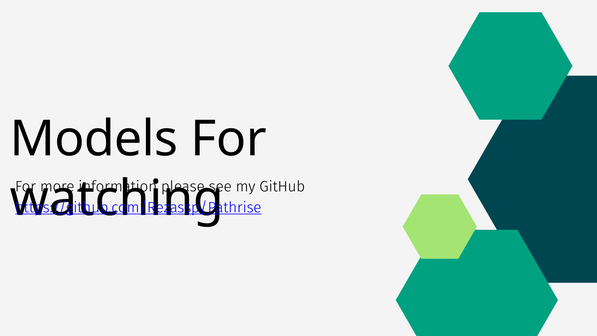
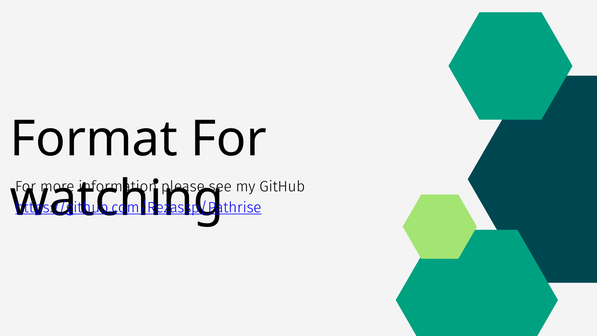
Models: Models -> Format
